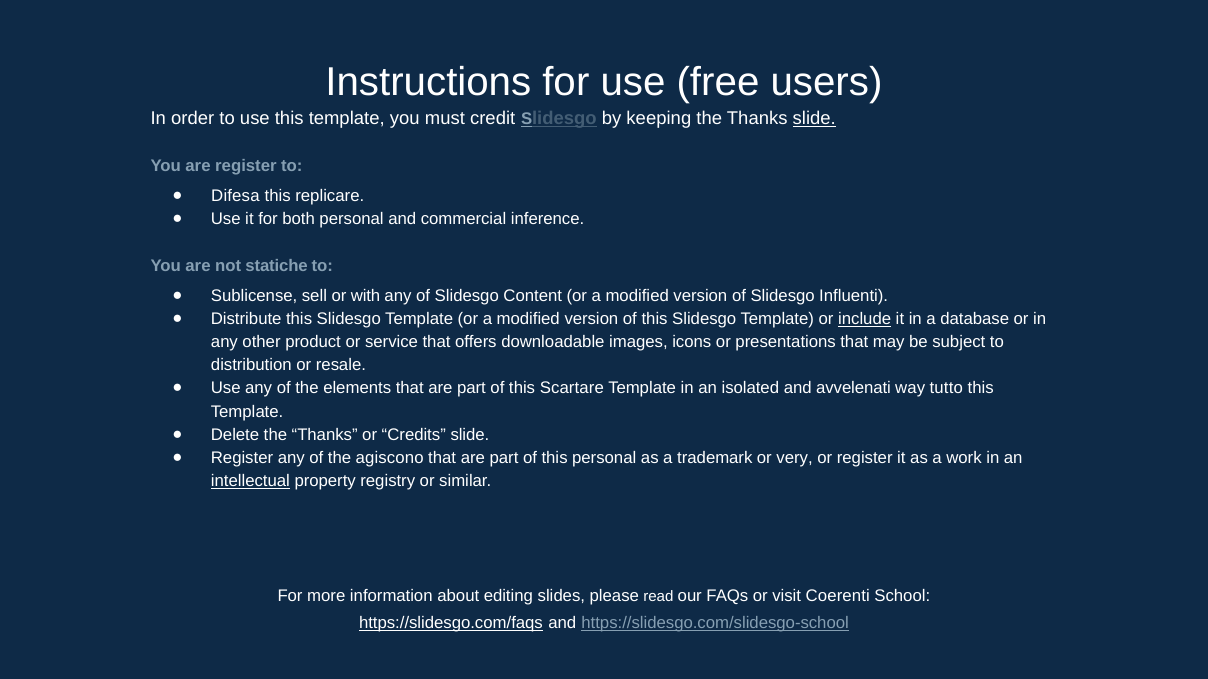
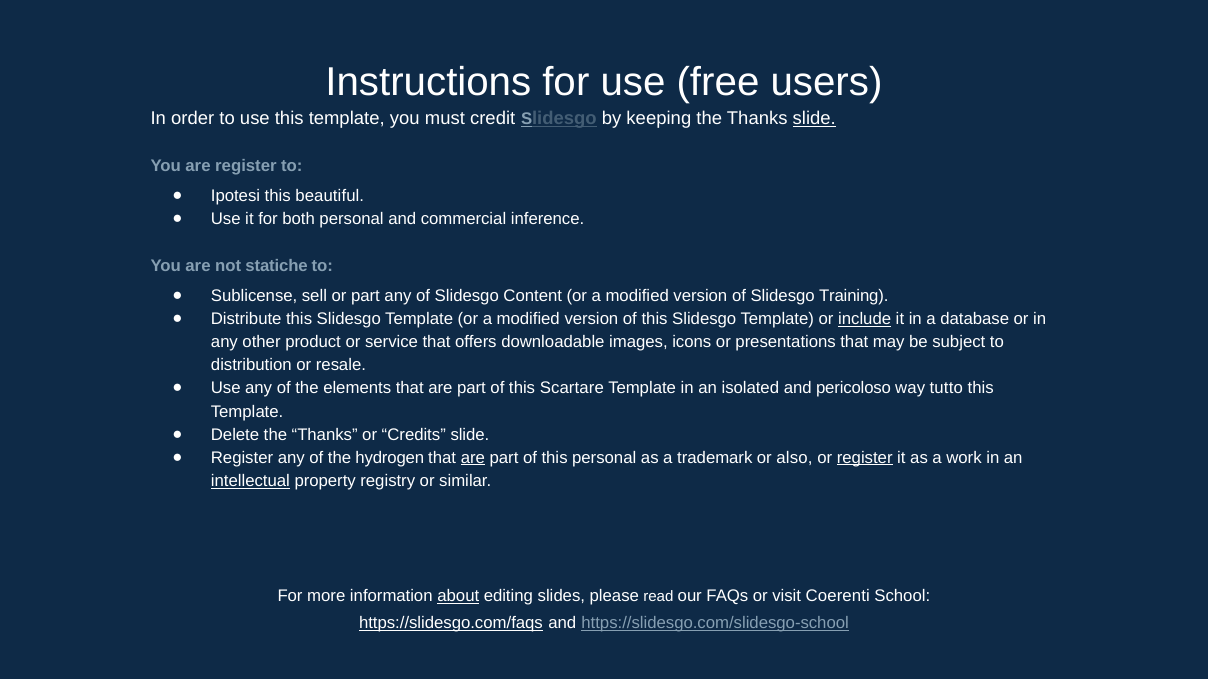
Difesa: Difesa -> Ipotesi
replicare: replicare -> beautiful
or with: with -> part
Influenti: Influenti -> Training
avvelenati: avvelenati -> pericoloso
agiscono: agiscono -> hydrogen
are at (473, 458) underline: none -> present
very: very -> also
register at (865, 458) underline: none -> present
about underline: none -> present
